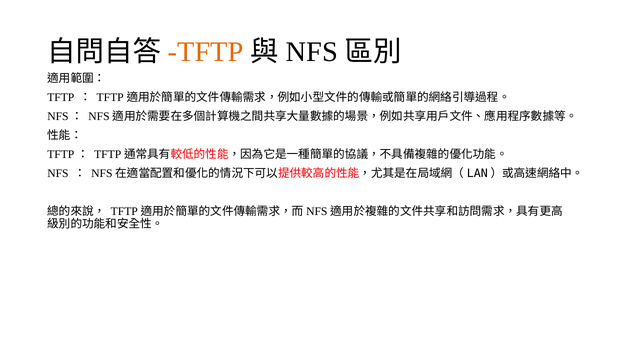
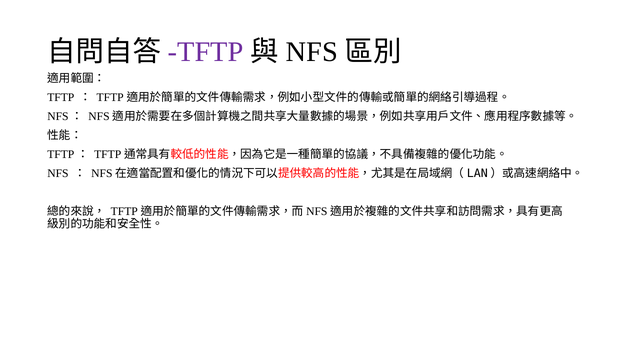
TFTP at (206, 52) colour: orange -> purple
